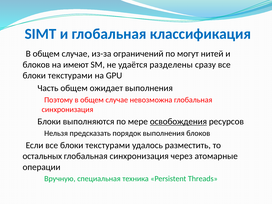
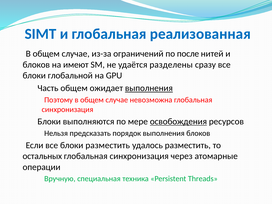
классификация: классификация -> реализованная
могут: могут -> после
текстурами at (70, 76): текстурами -> глобальной
выполнения at (149, 88) underline: none -> present
текстурами at (108, 145): текстурами -> разместить
